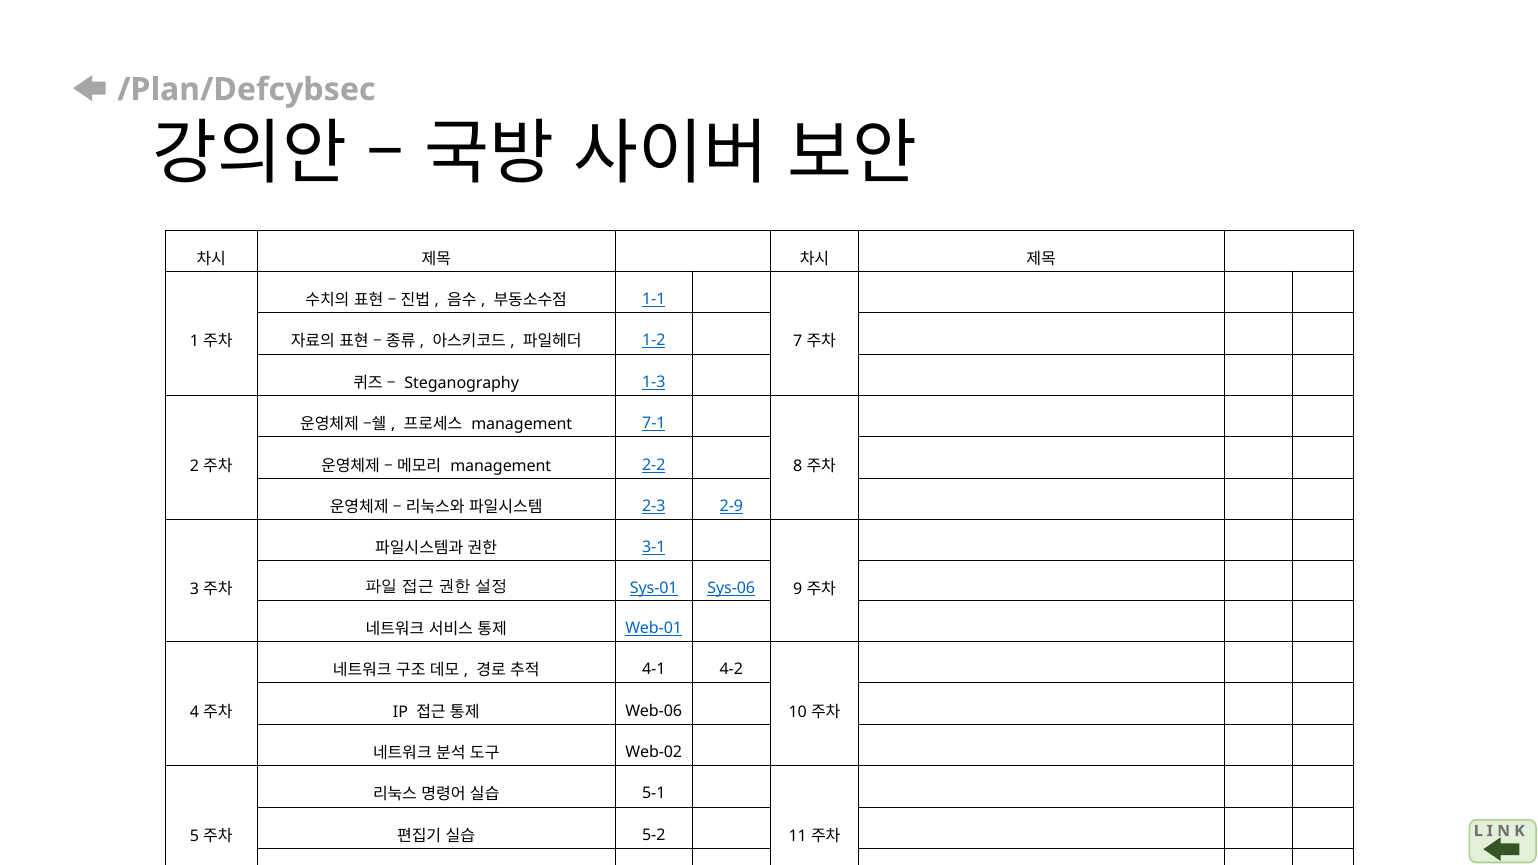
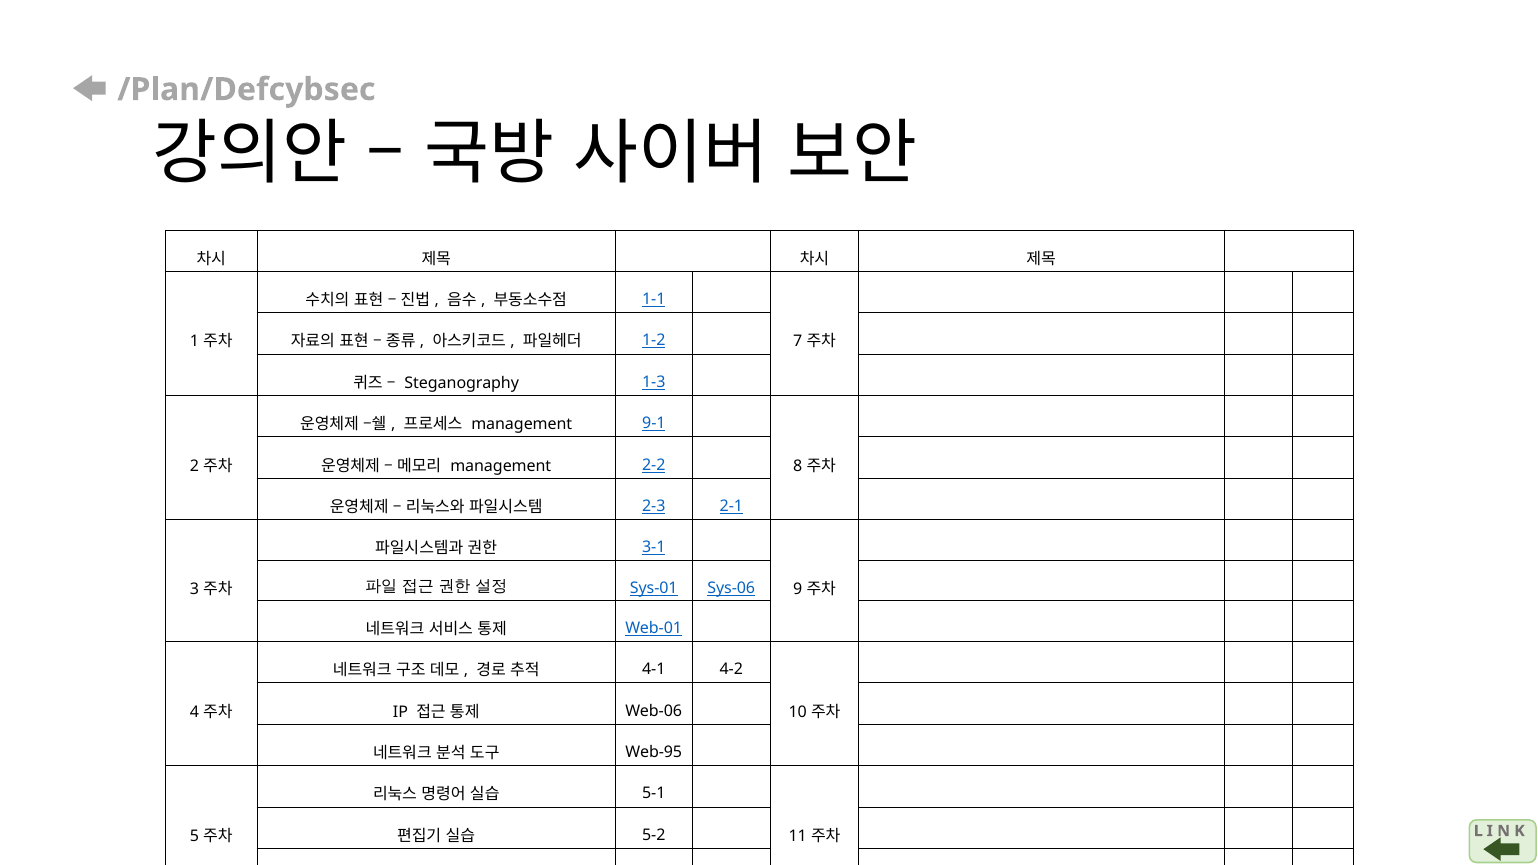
7-1: 7-1 -> 9-1
2-9: 2-9 -> 2-1
Web-02: Web-02 -> Web-95
